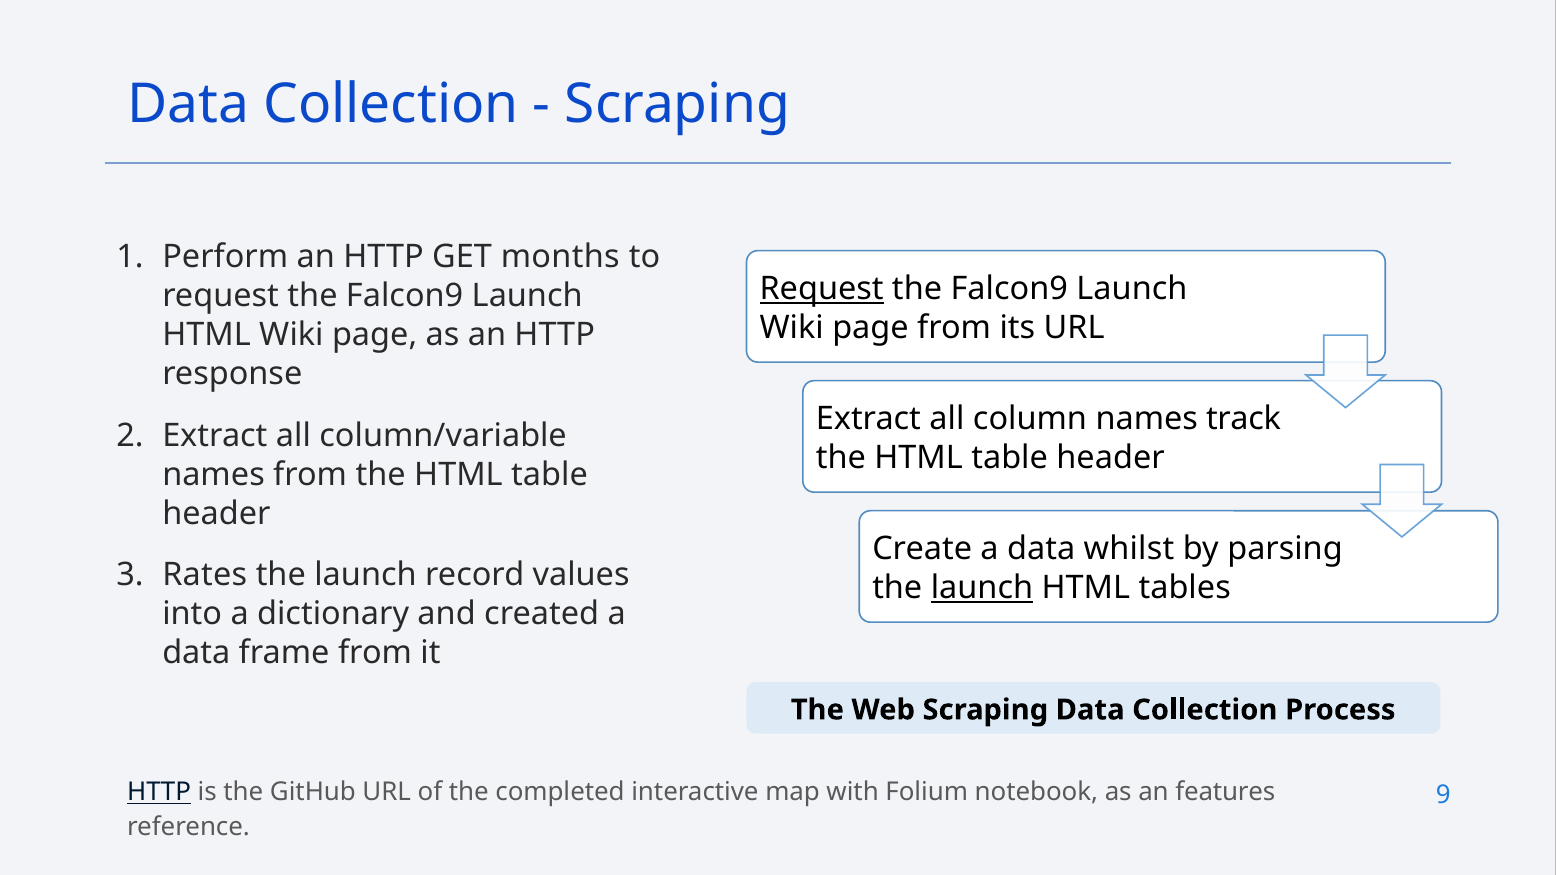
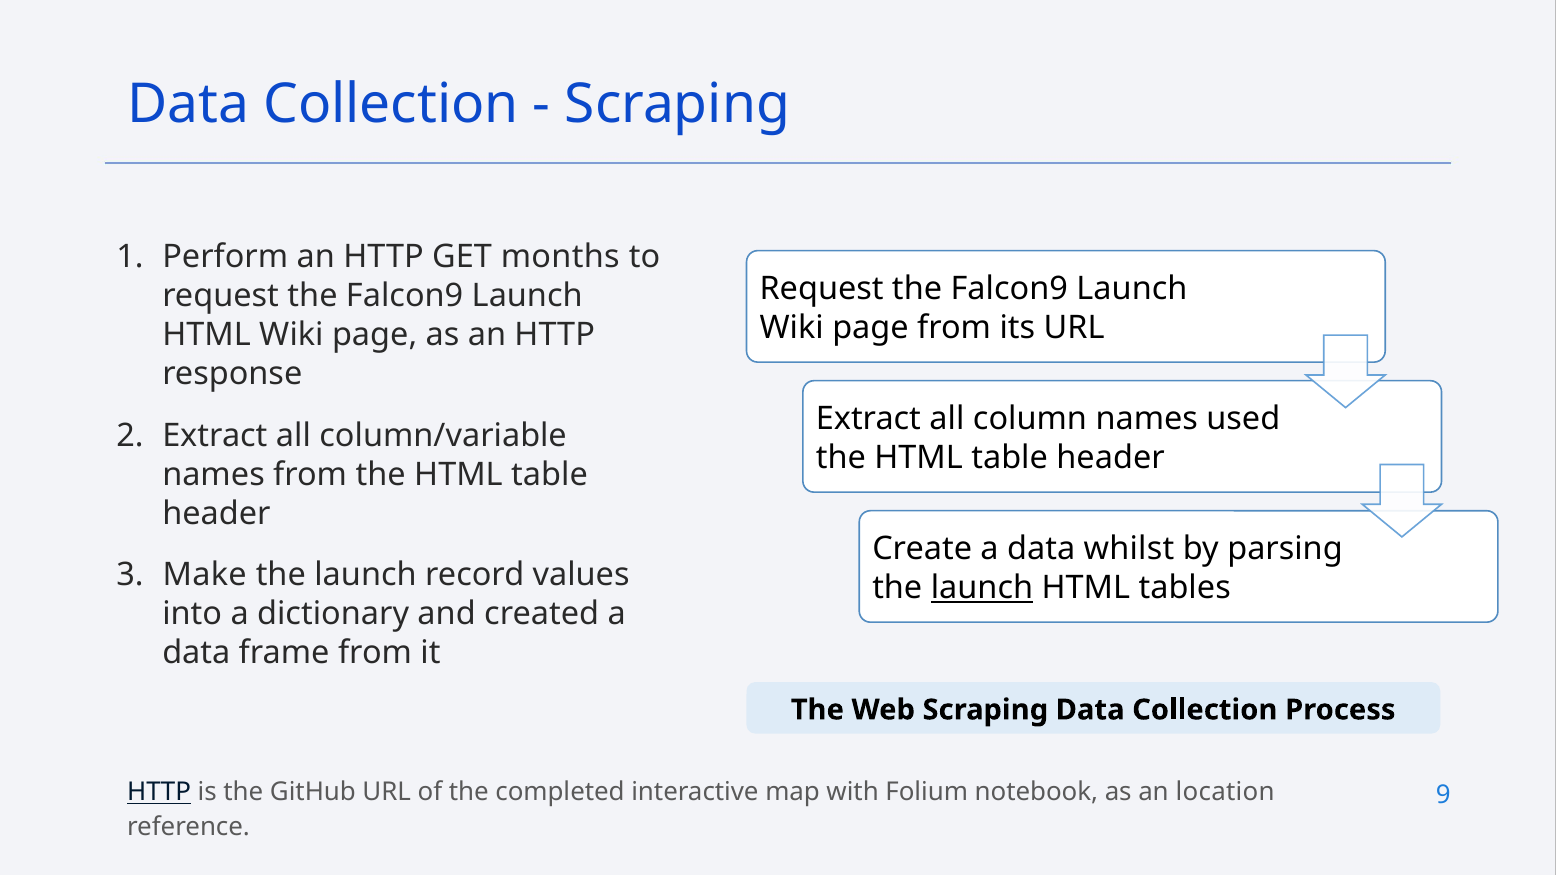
Request at (822, 289) underline: present -> none
track: track -> used
Rates: Rates -> Make
features: features -> location
